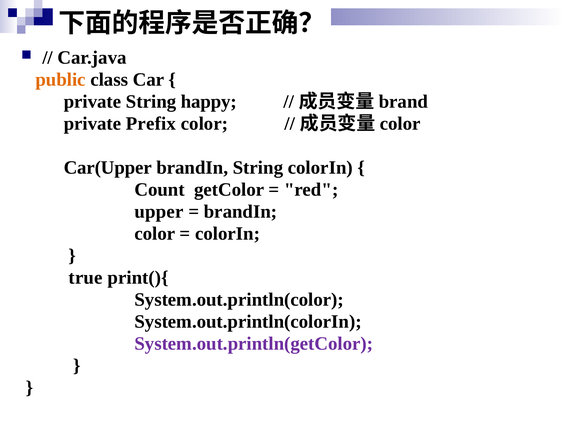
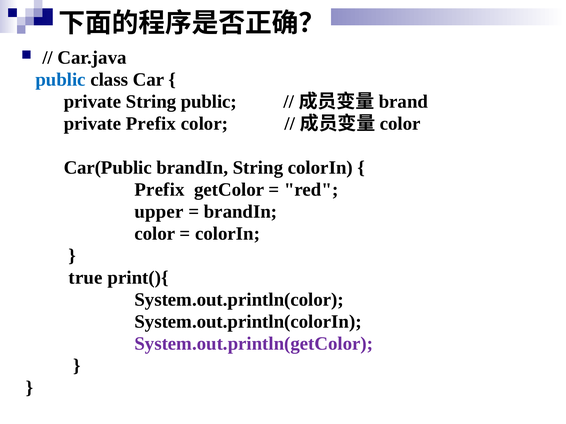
public at (61, 80) colour: orange -> blue
String happy: happy -> public
Car(Upper: Car(Upper -> Car(Public
Count at (160, 190): Count -> Prefix
